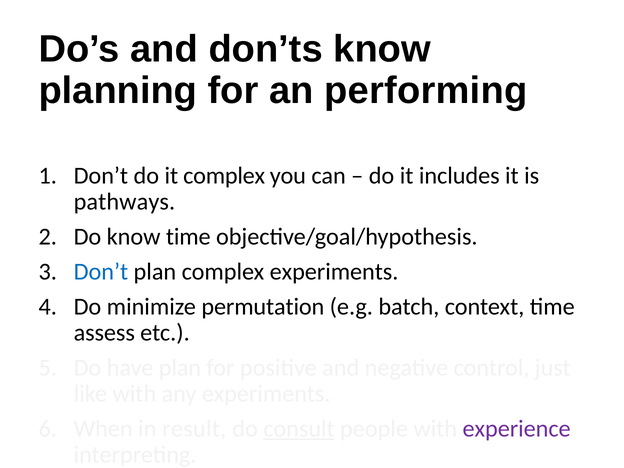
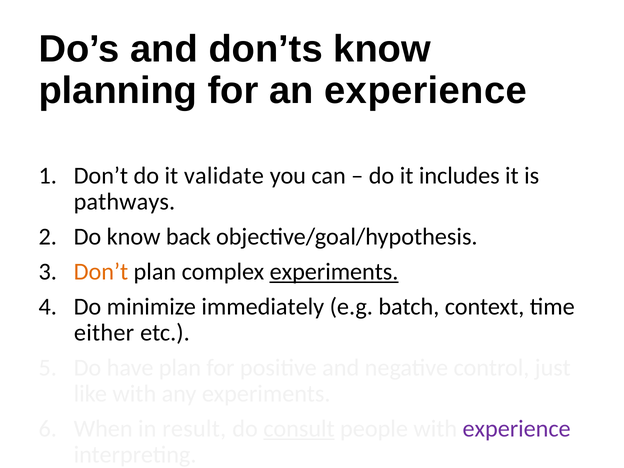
an performing: performing -> experience
it complex: complex -> validate
know time: time -> back
Don’t at (101, 272) colour: blue -> orange
experiments at (334, 272) underline: none -> present
permutation: permutation -> immediately
assess: assess -> either
